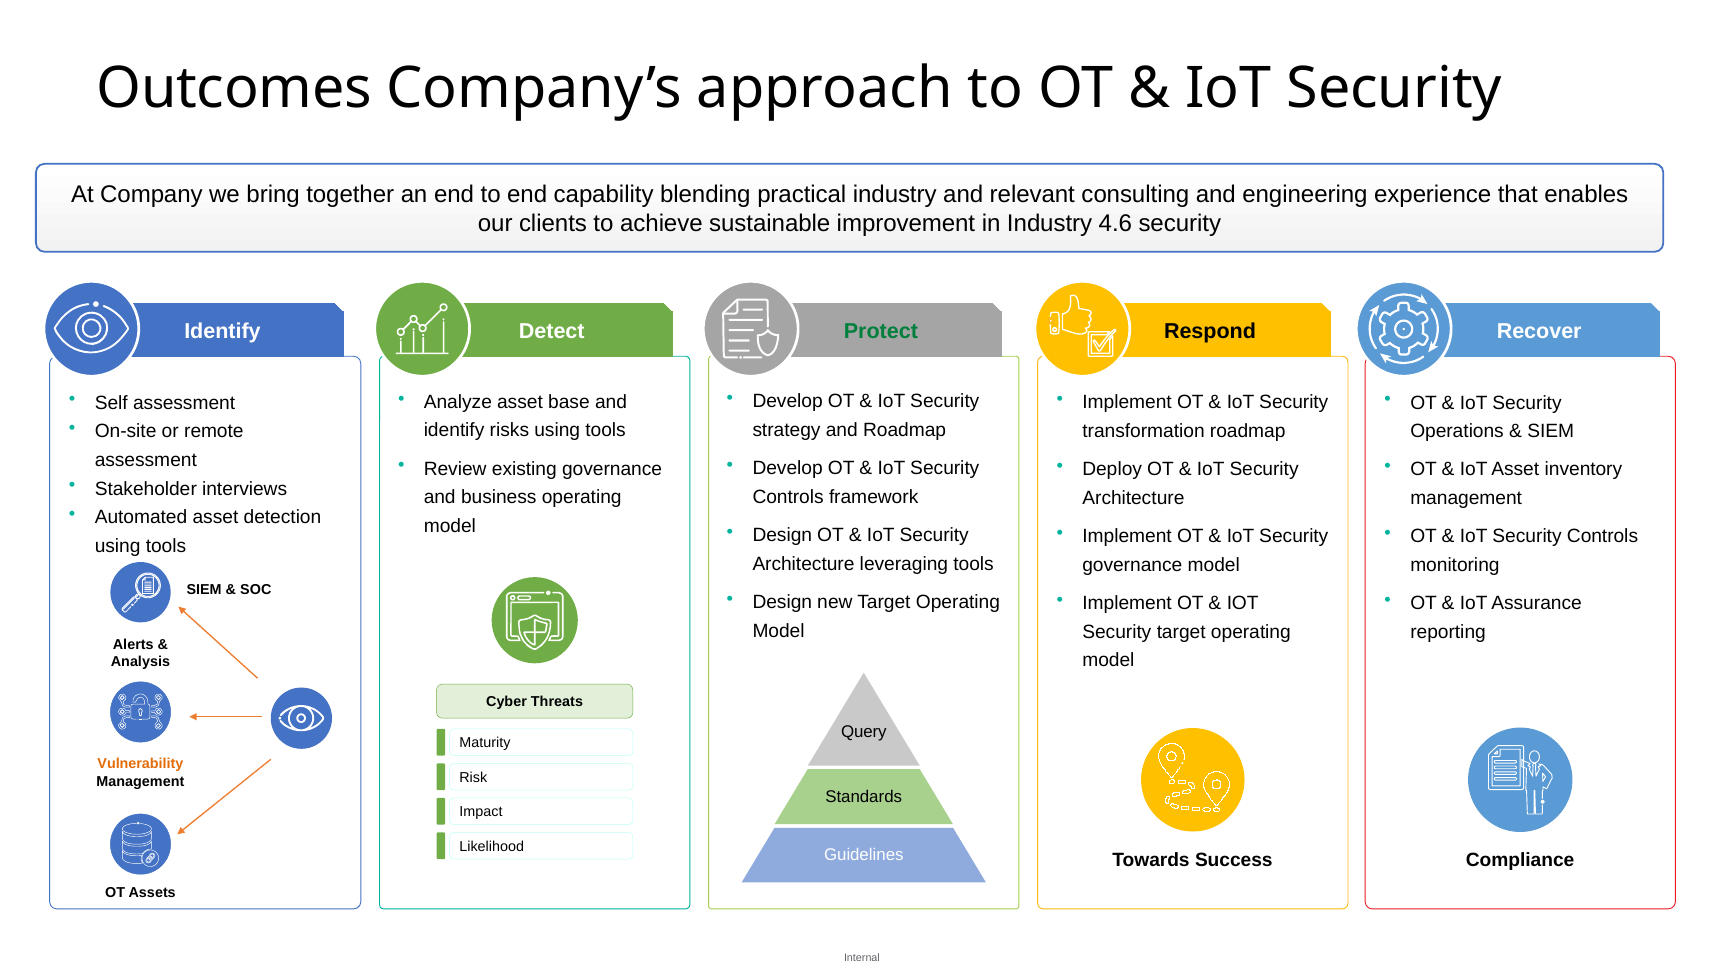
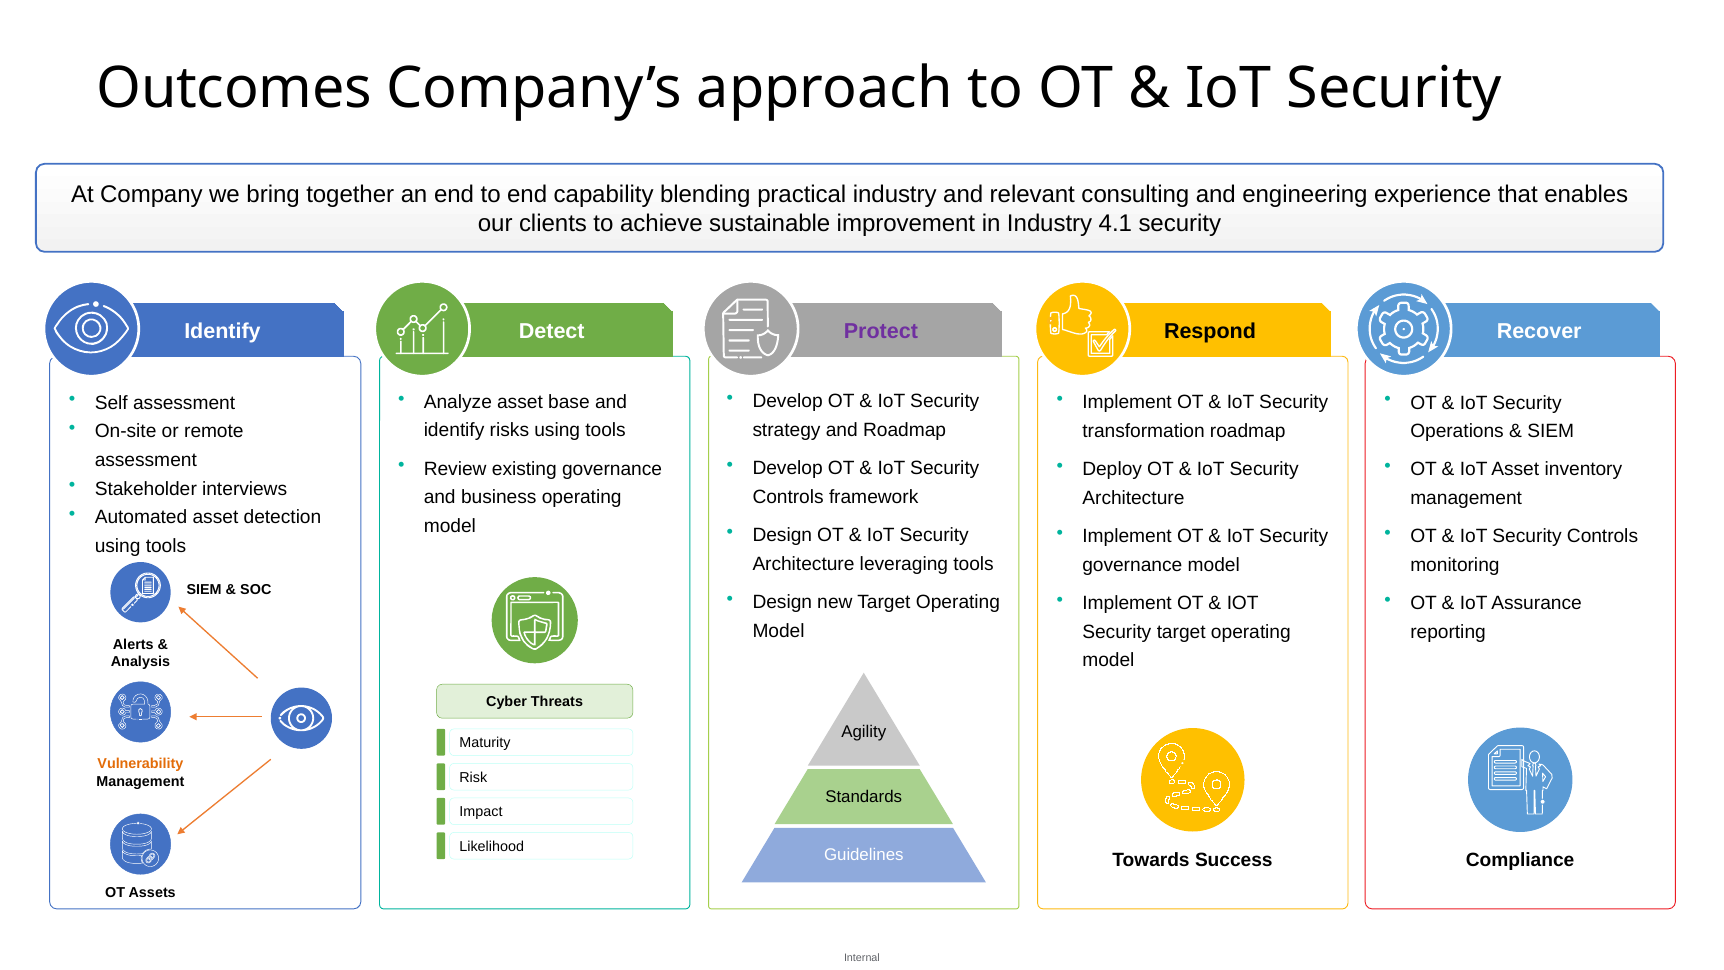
4.6: 4.6 -> 4.1
Protect colour: green -> purple
Query: Query -> Agility
